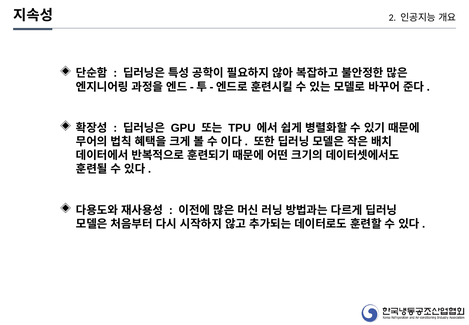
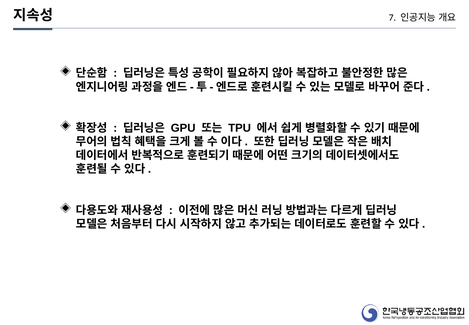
2: 2 -> 7
